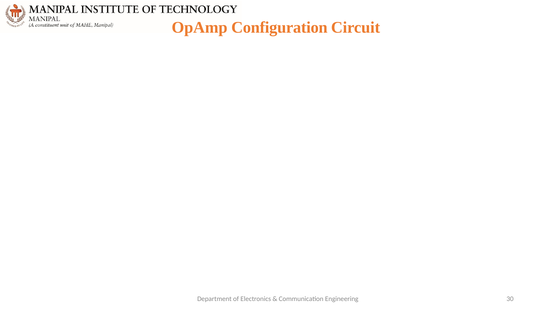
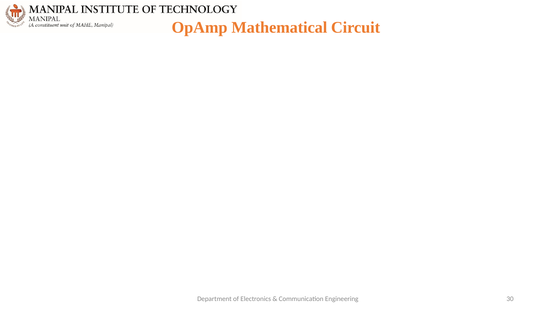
Configuration: Configuration -> Mathematical
